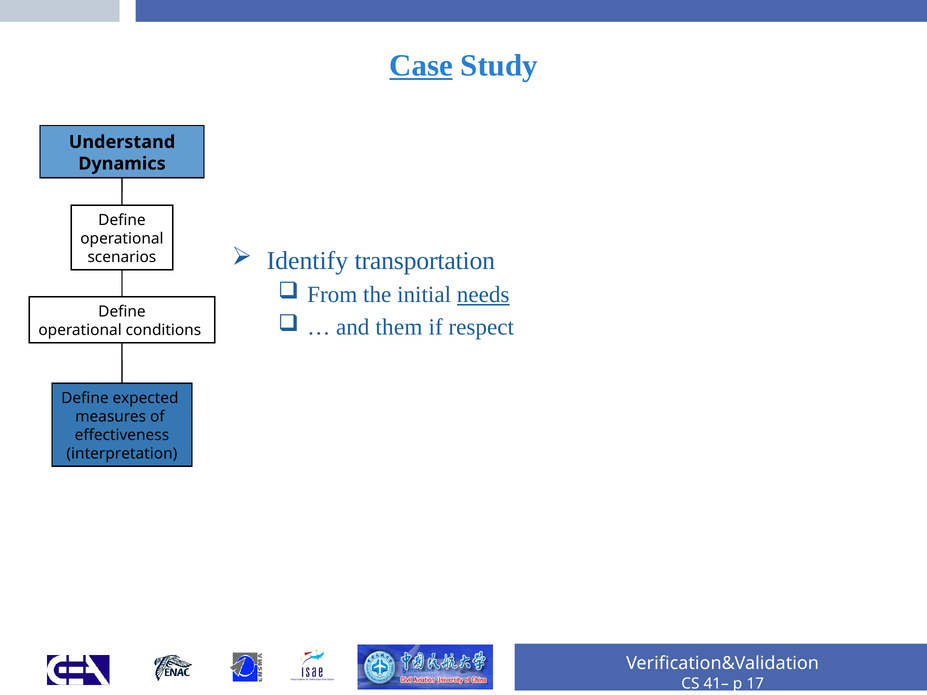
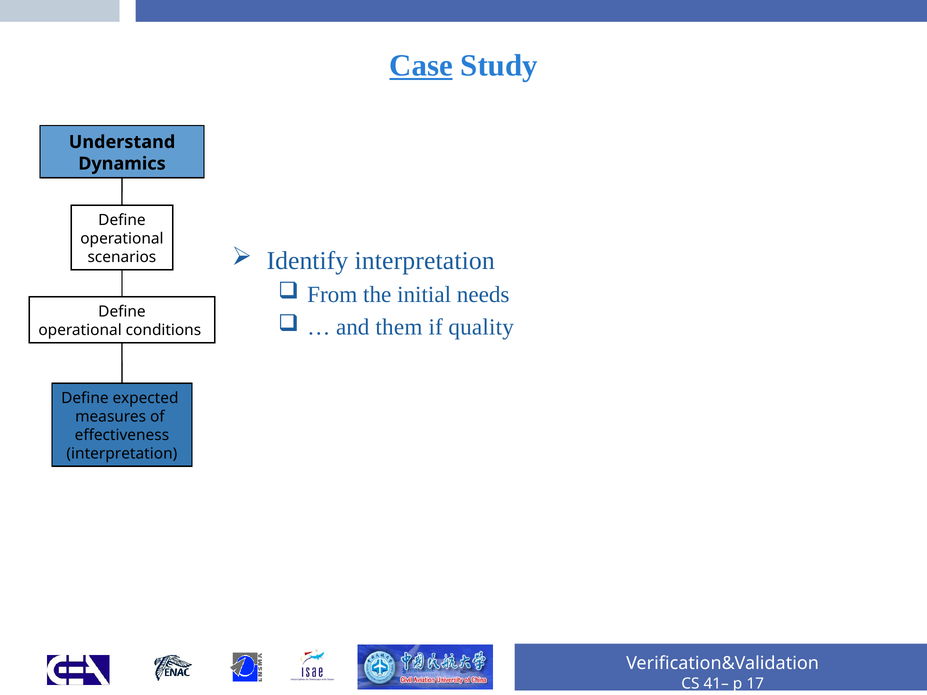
Identify transportation: transportation -> interpretation
needs underline: present -> none
respect: respect -> quality
